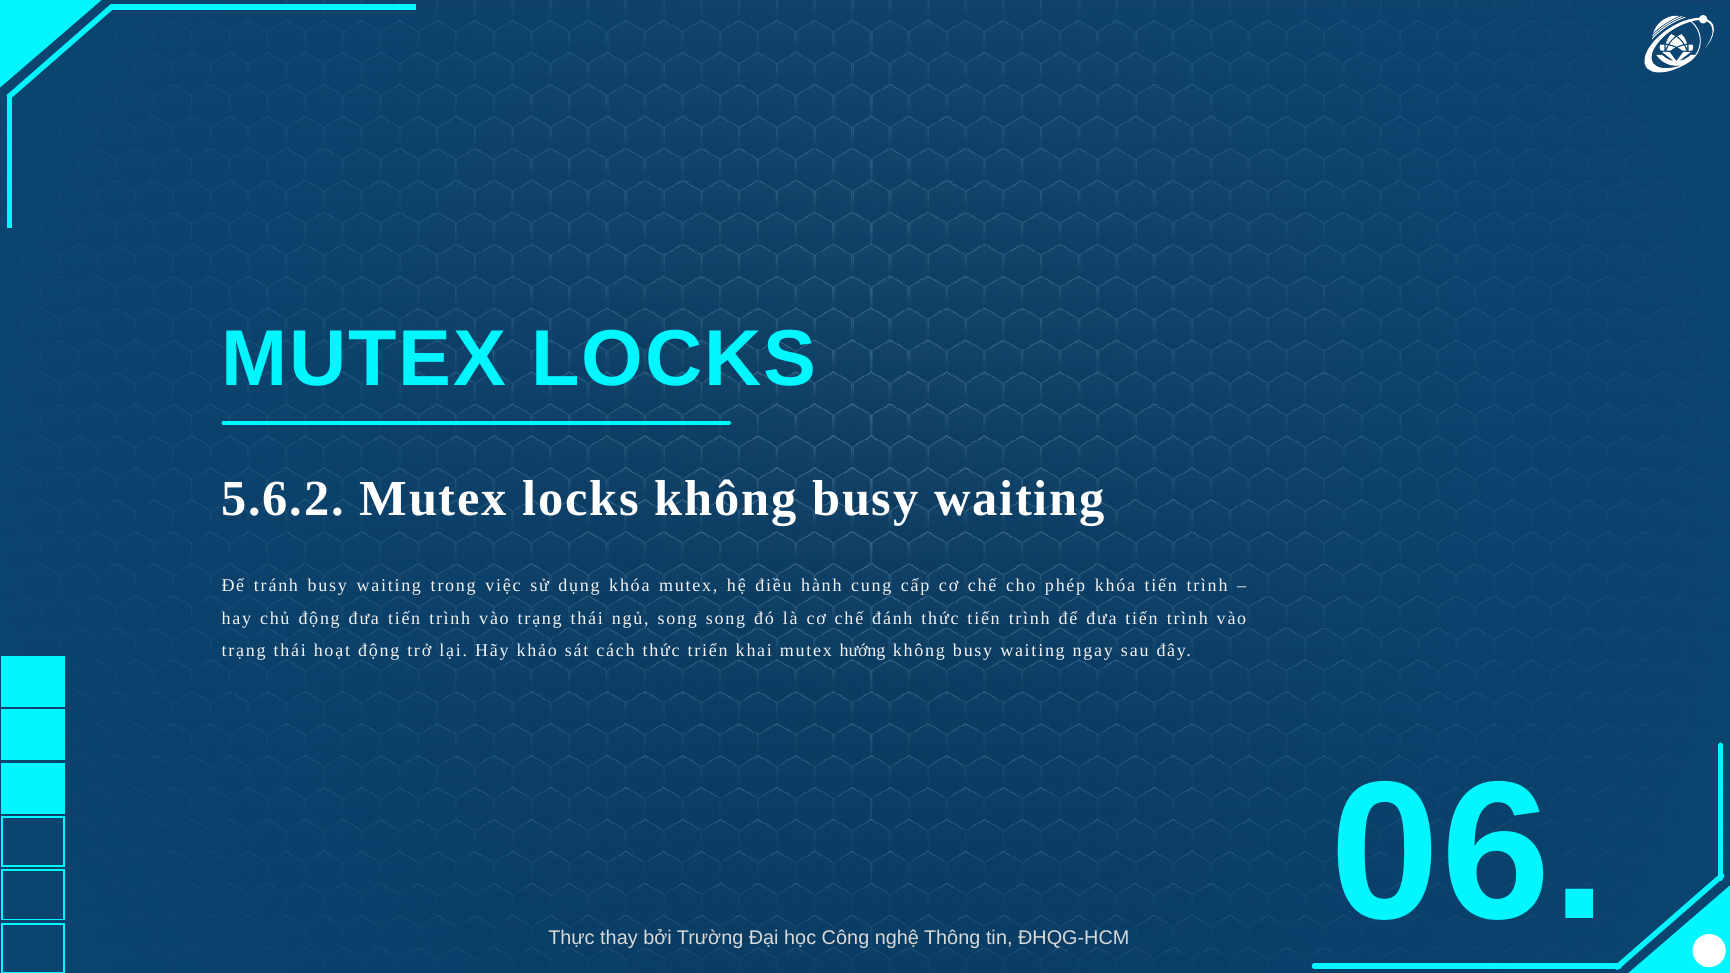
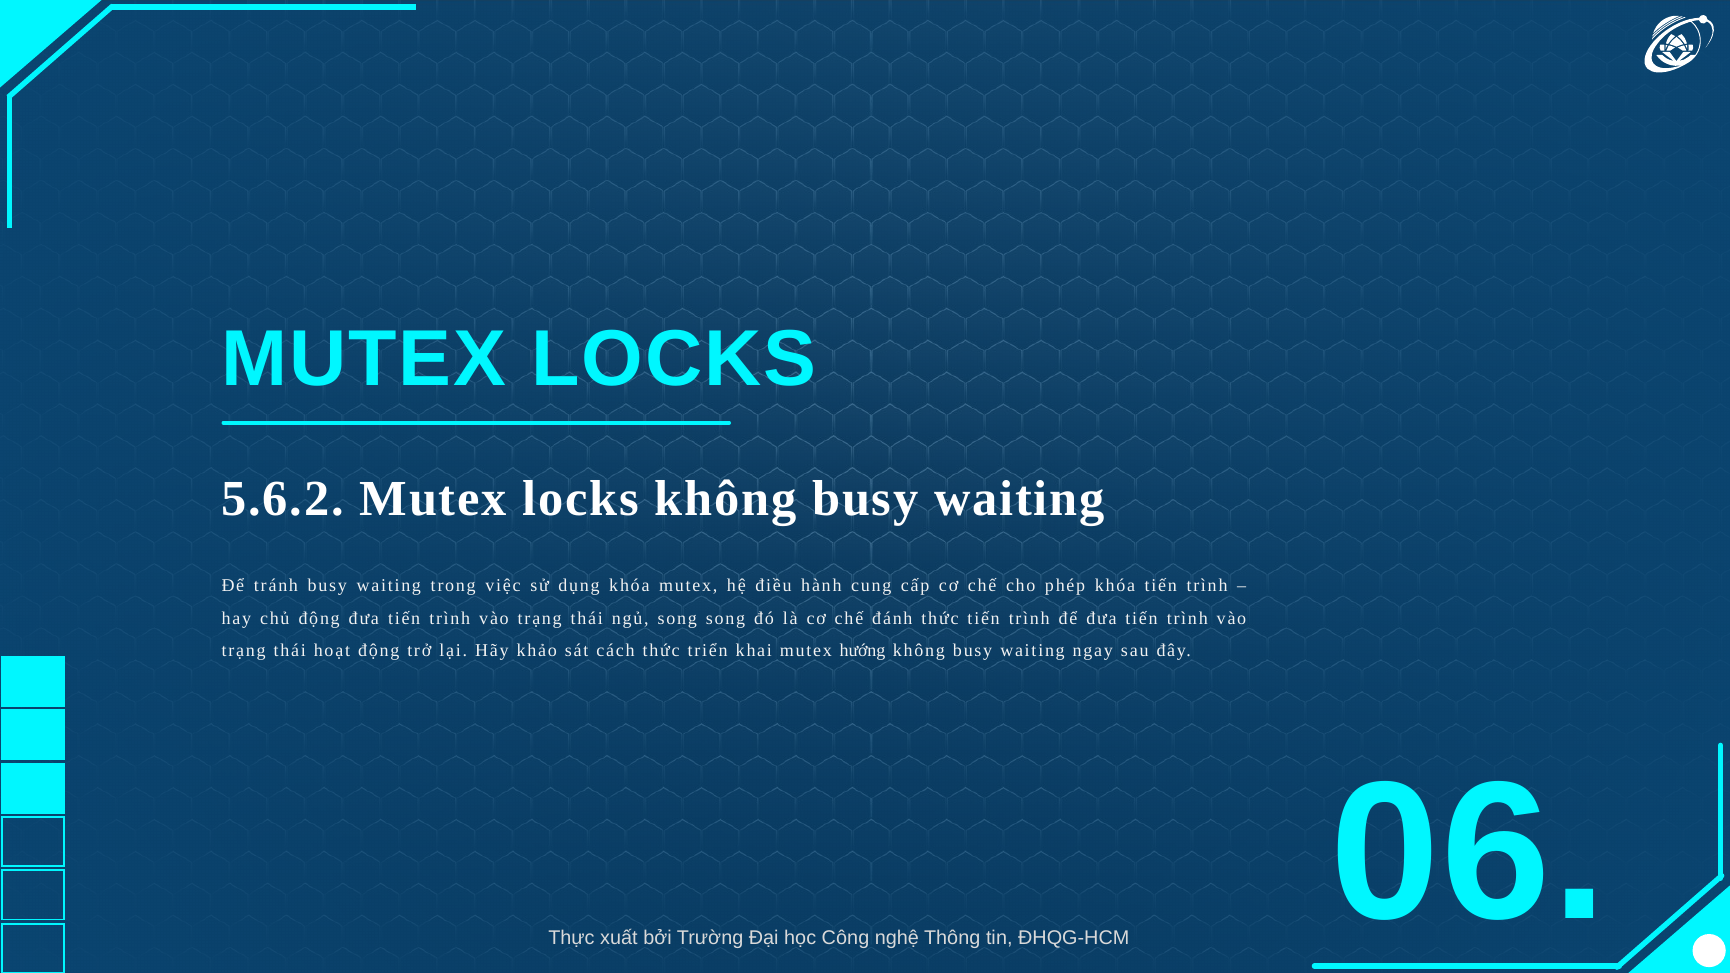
thay: thay -> xuất
